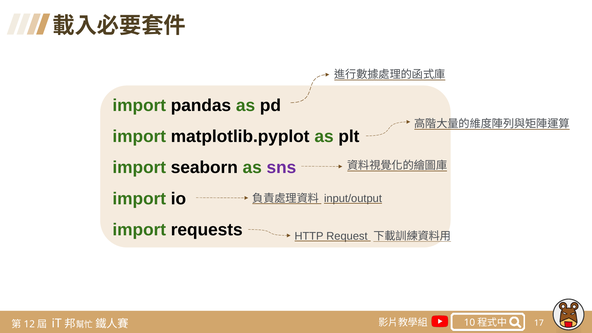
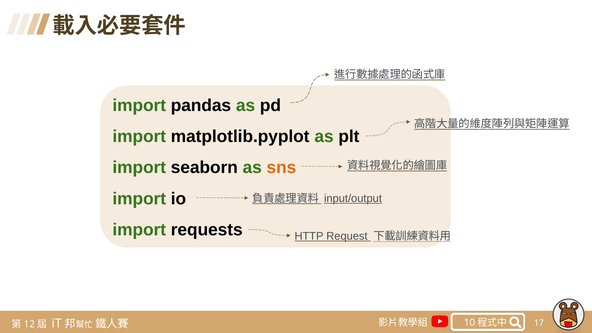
sns colour: purple -> orange
